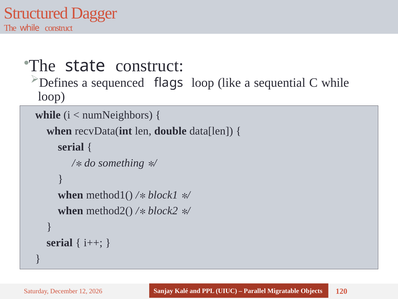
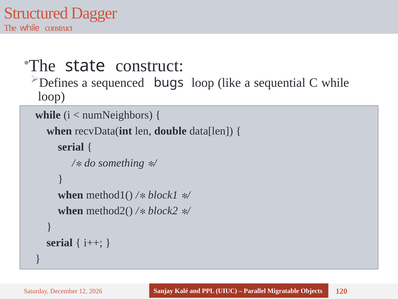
flags: flags -> bugs
